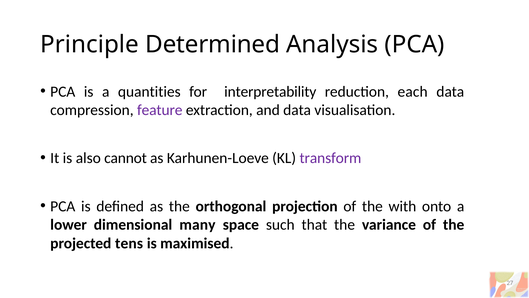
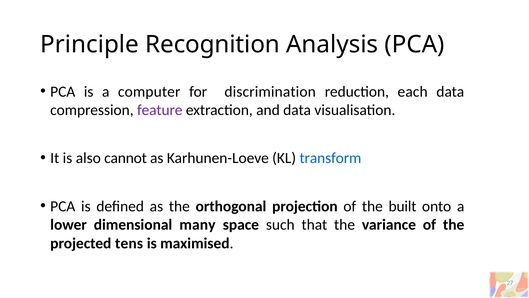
Determined: Determined -> Recognition
quantities: quantities -> computer
interpretability: interpretability -> discrimination
transform colour: purple -> blue
with: with -> built
